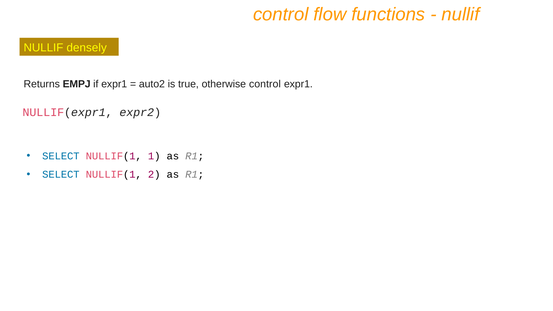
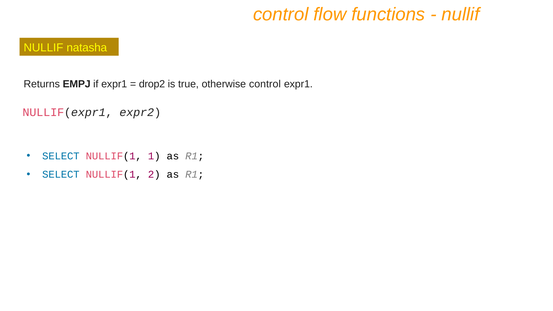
densely: densely -> natasha
auto2: auto2 -> drop2
